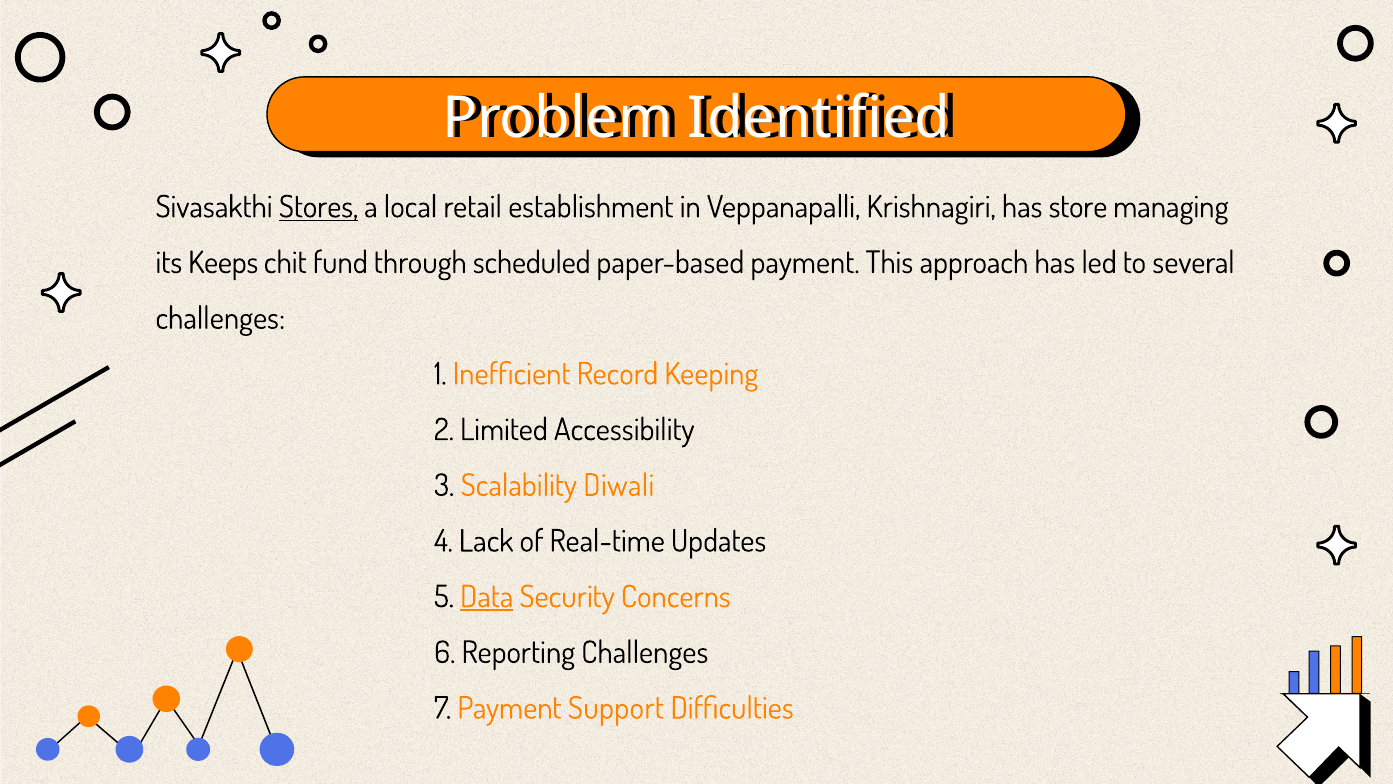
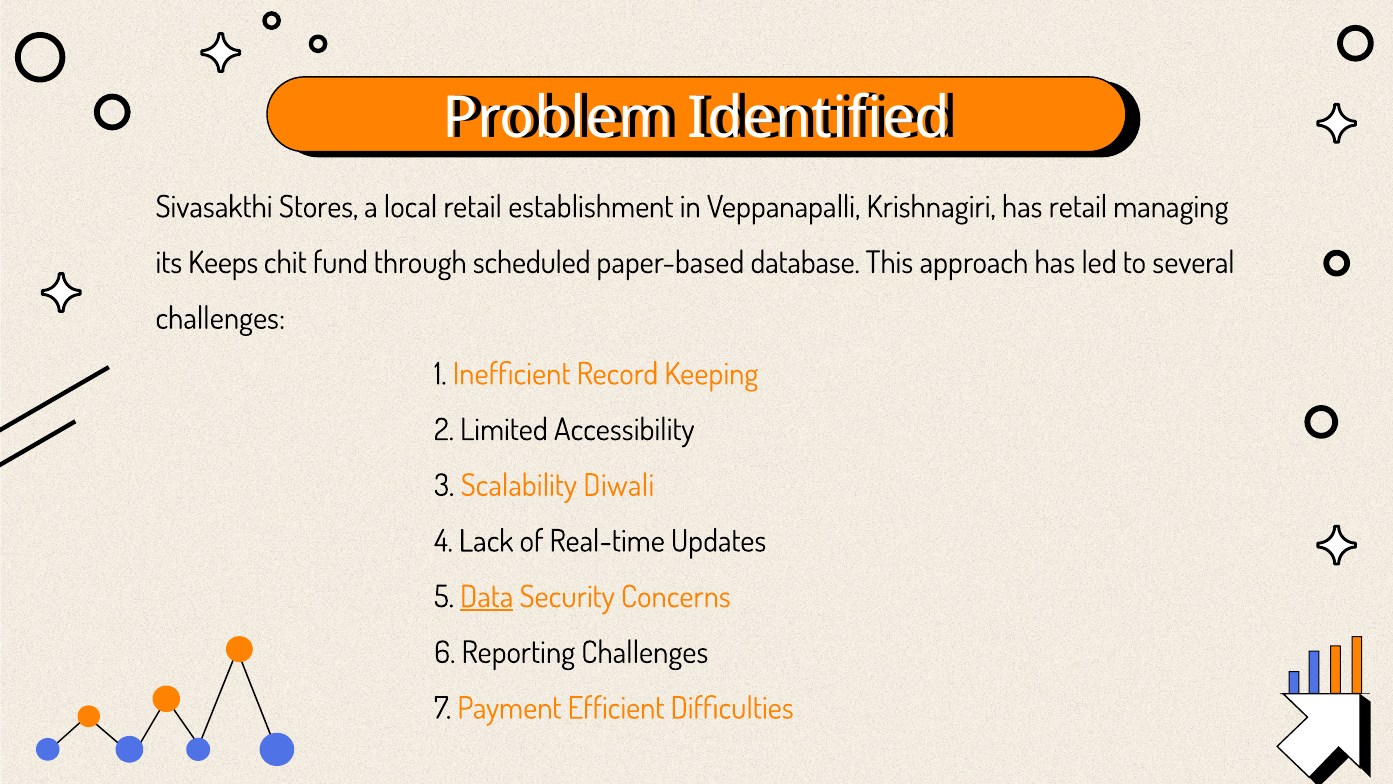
Stores underline: present -> none
has store: store -> retail
paper-based payment: payment -> database
Support: Support -> Efficient
